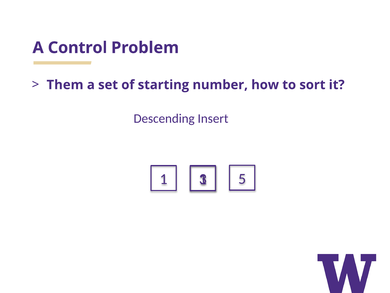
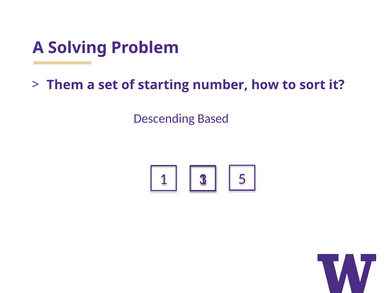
Control: Control -> Solving
Insert: Insert -> Based
